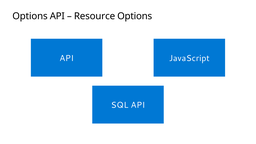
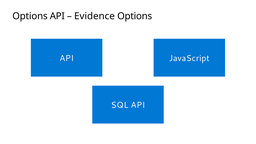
Resource: Resource -> Evidence
